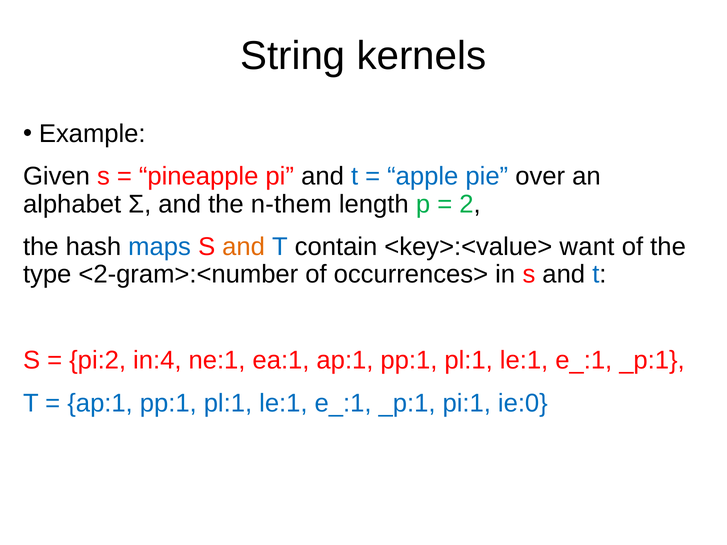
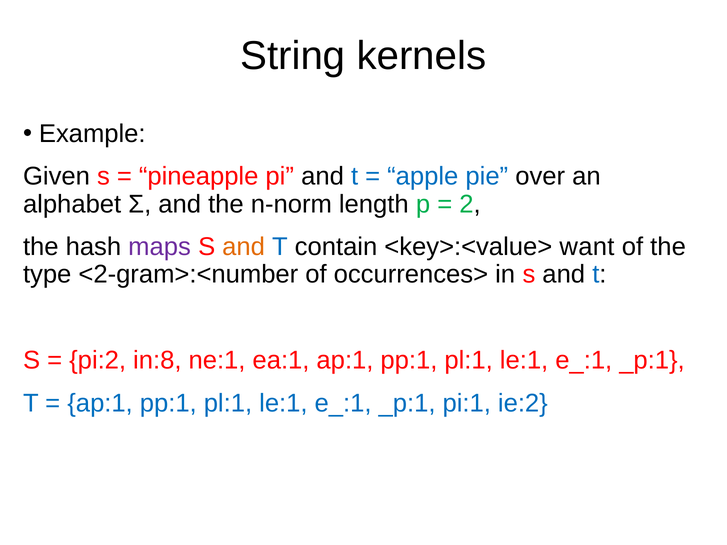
n-them: n-them -> n-norm
maps colour: blue -> purple
in:4: in:4 -> in:8
ie:0: ie:0 -> ie:2
